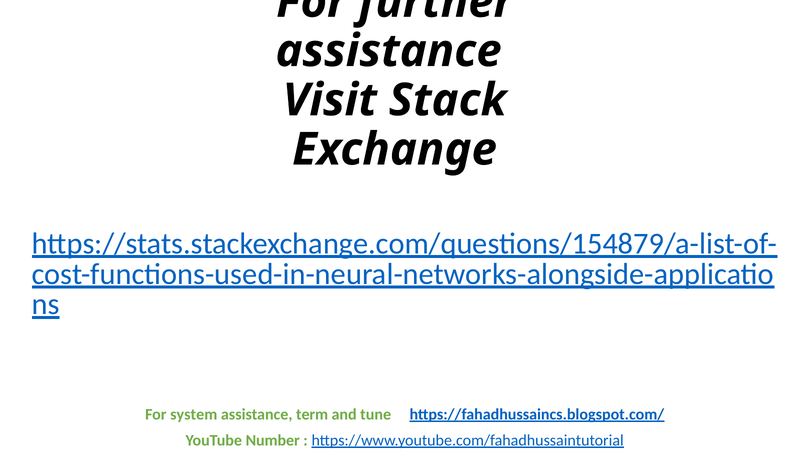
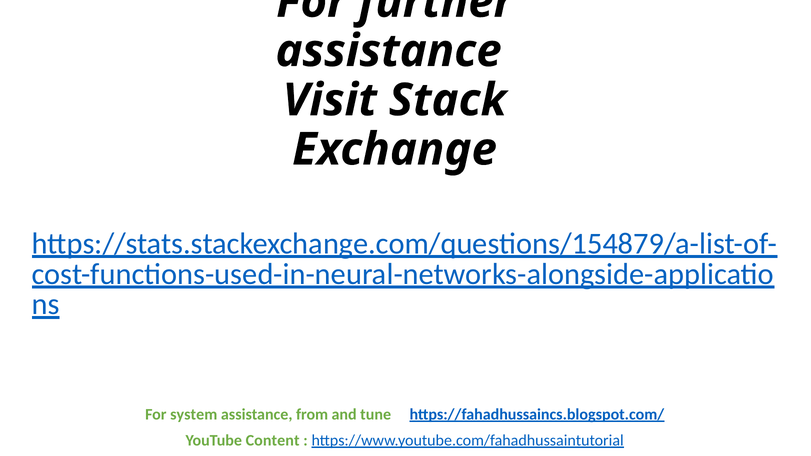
term: term -> from
Number: Number -> Content
